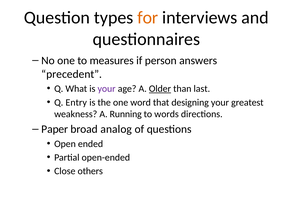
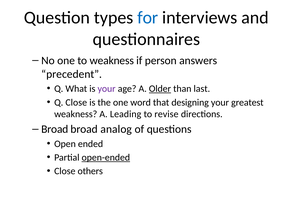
for colour: orange -> blue
to measures: measures -> weakness
Q Entry: Entry -> Close
Running: Running -> Leading
words: words -> revise
Paper at (55, 129): Paper -> Broad
open-ended underline: none -> present
